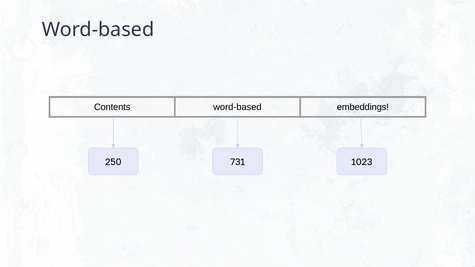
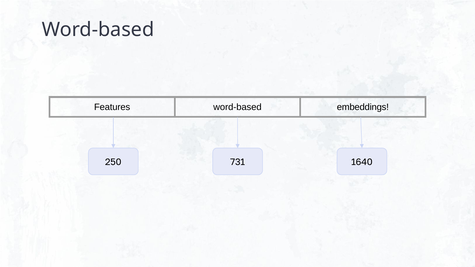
Contents: Contents -> Features
1023: 1023 -> 1640
